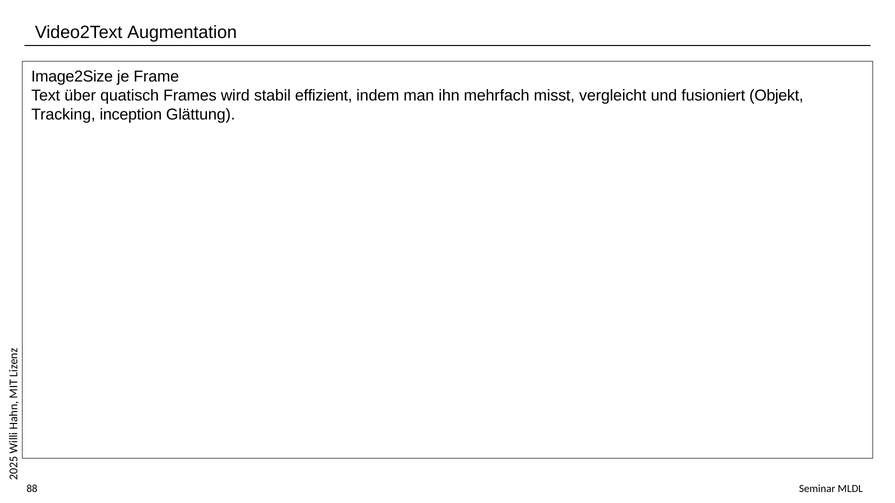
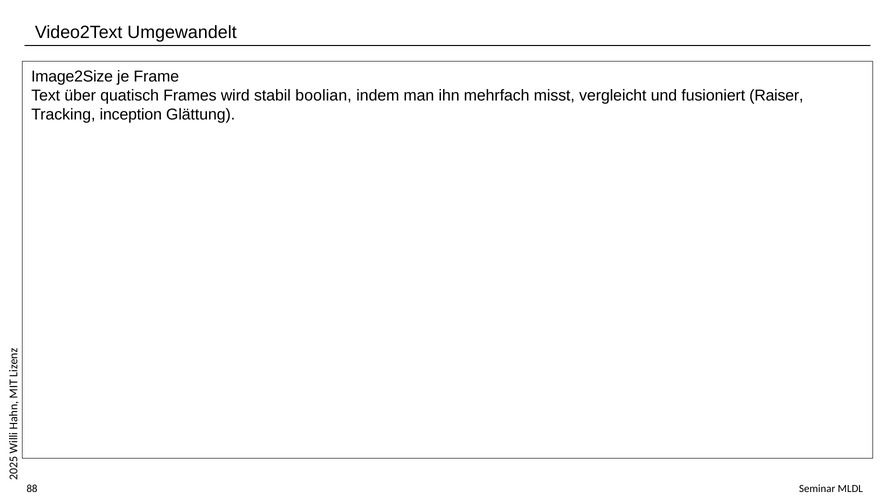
Augmentation: Augmentation -> Umgewandelt
effizient: effizient -> boolian
Objekt: Objekt -> Raiser
